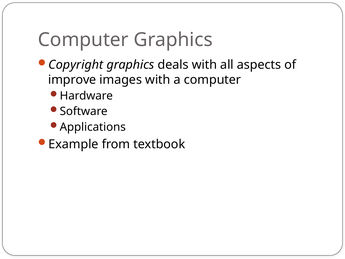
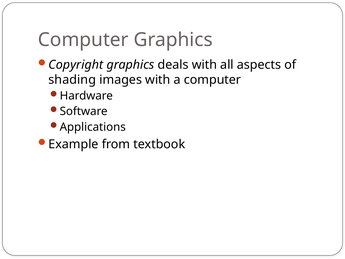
improve: improve -> shading
